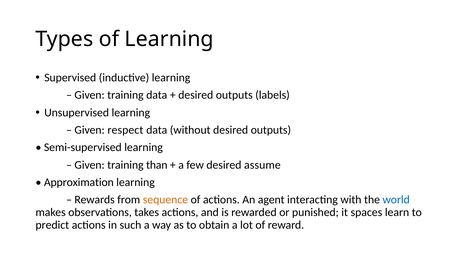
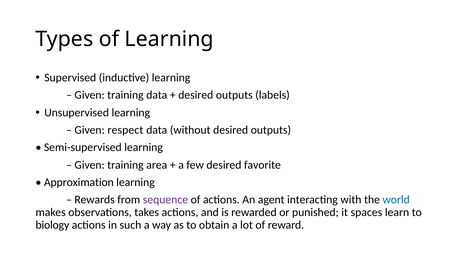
than: than -> area
assume: assume -> favorite
sequence colour: orange -> purple
predict: predict -> biology
